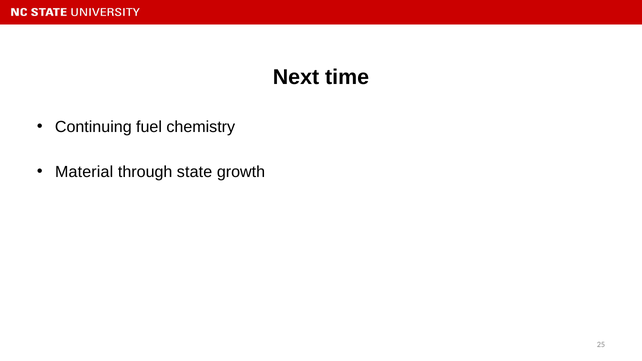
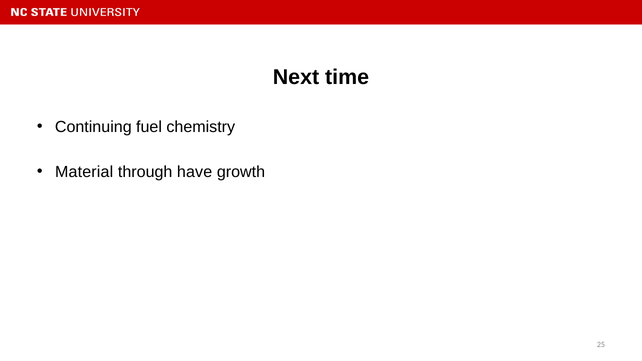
state: state -> have
